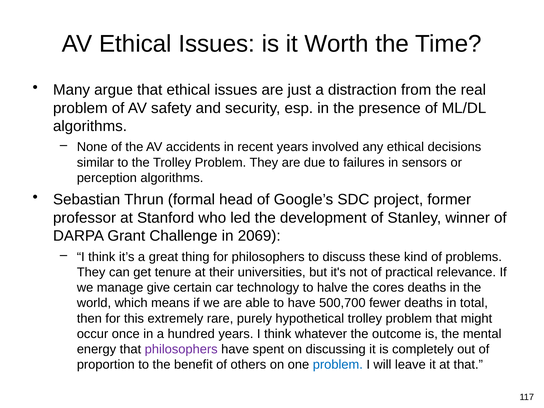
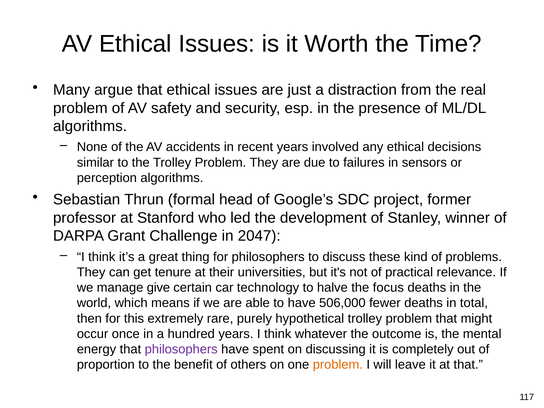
2069: 2069 -> 2047
cores: cores -> focus
500,700: 500,700 -> 506,000
problem at (338, 365) colour: blue -> orange
